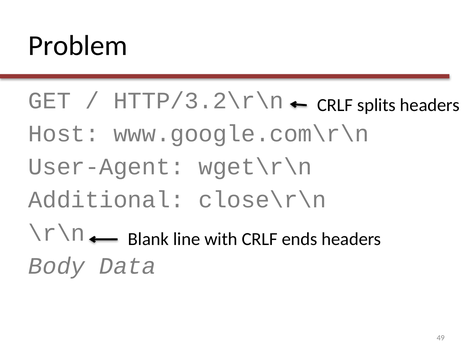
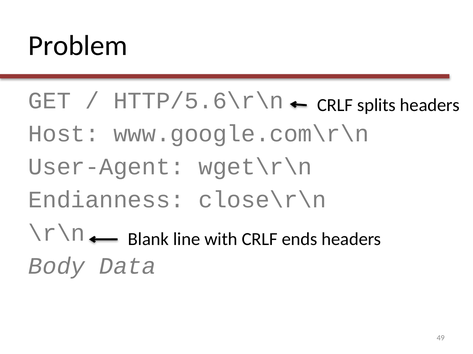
HTTP/3.2\r\n: HTTP/3.2\r\n -> HTTP/5.6\r\n
Additional: Additional -> Endianness
